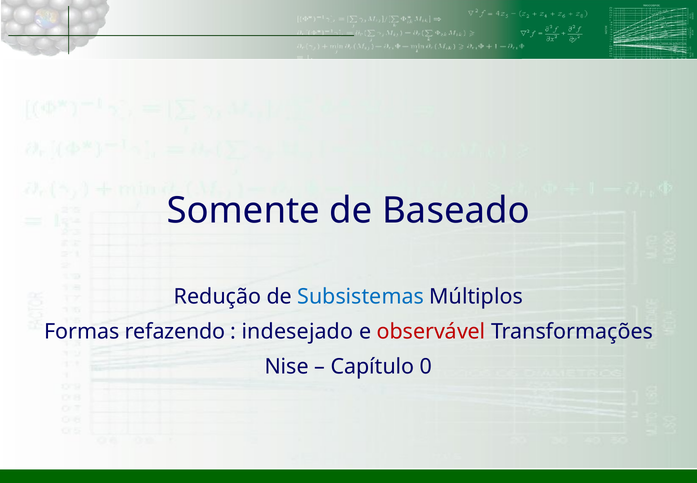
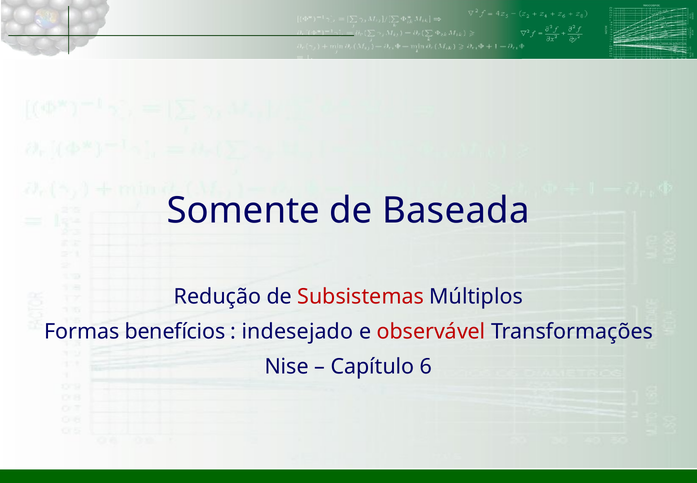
Baseado: Baseado -> Baseada
Subsistemas colour: blue -> red
refazendo: refazendo -> benefícios
0: 0 -> 6
